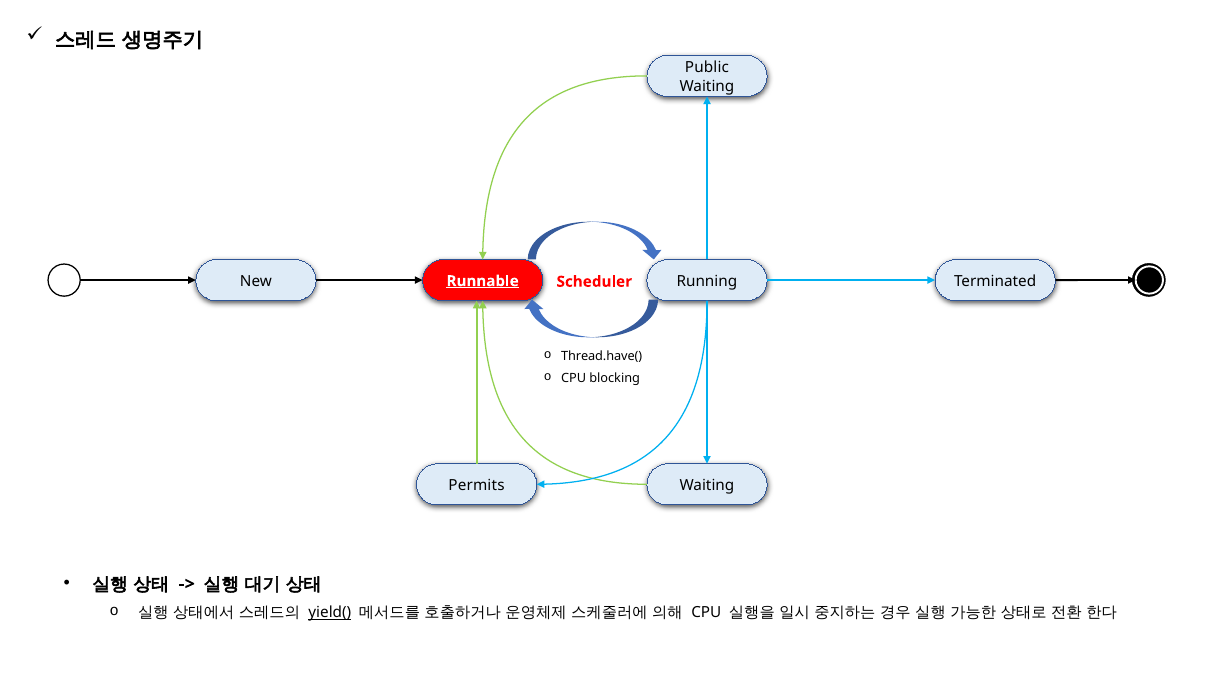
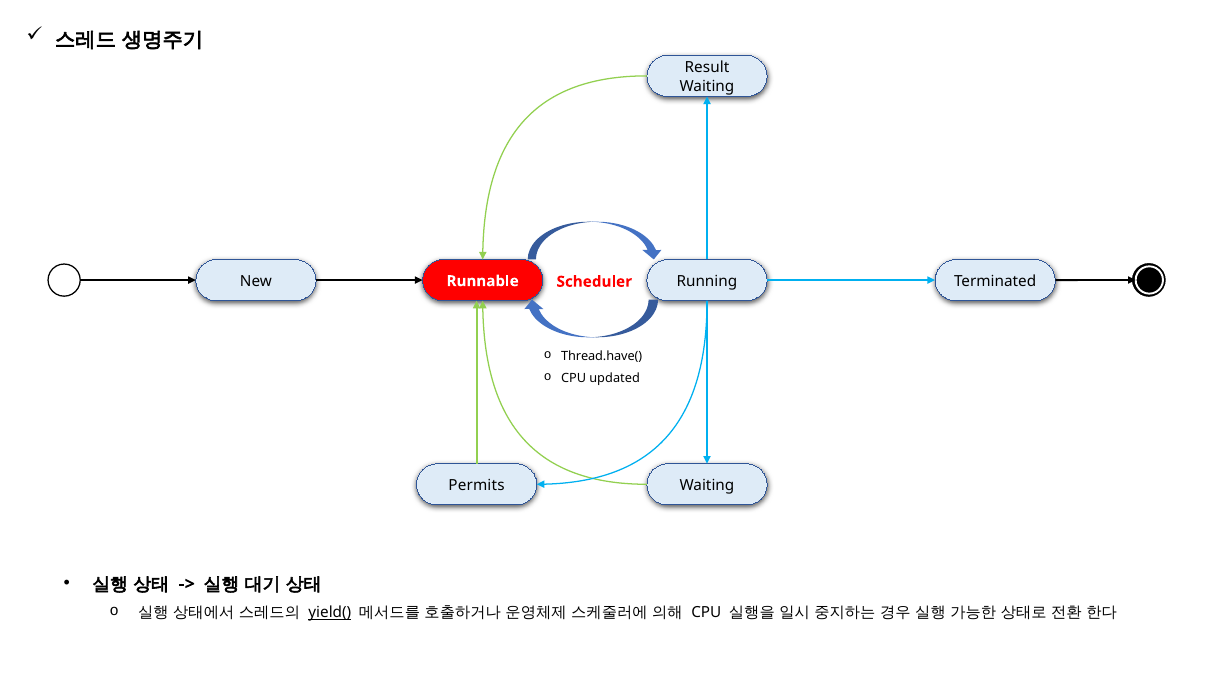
Public: Public -> Result
Runnable underline: present -> none
blocking: blocking -> updated
